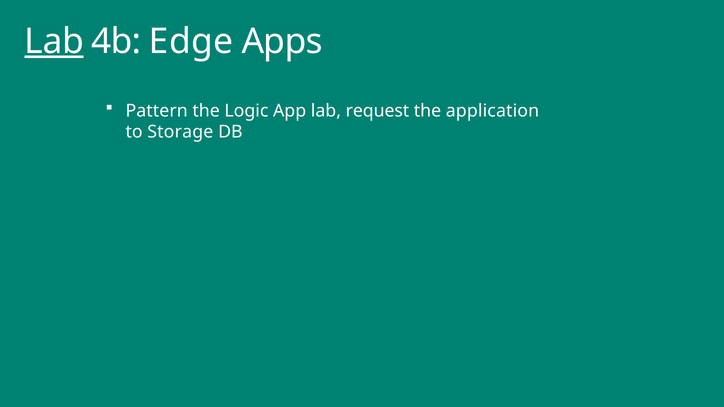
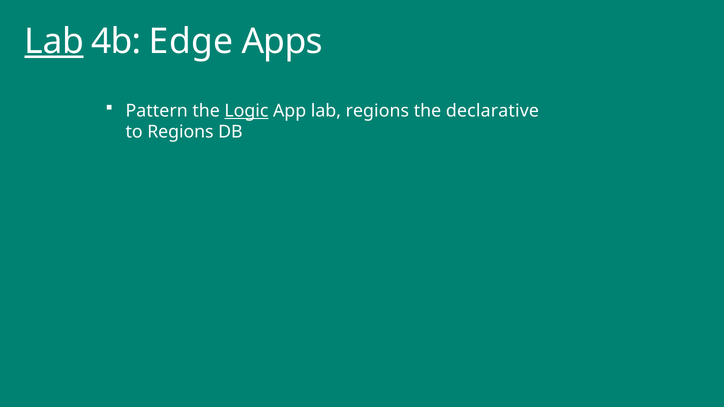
Logic underline: none -> present
lab request: request -> regions
application: application -> declarative
to Storage: Storage -> Regions
